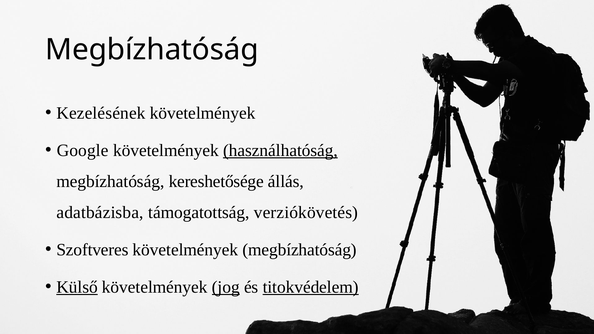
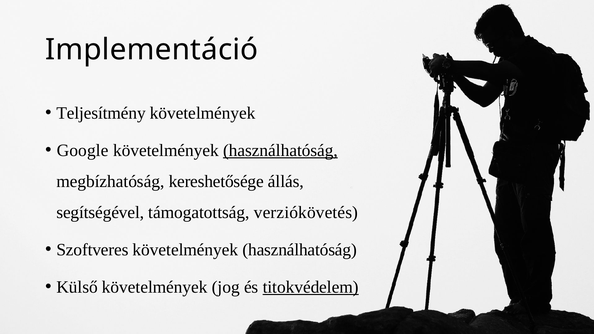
Megbízhatóság at (152, 50): Megbízhatóság -> Implementáció
Kezelésének: Kezelésének -> Teljesítmény
adatbázisba: adatbázisba -> segítségével
megbízhatóság at (300, 250): megbízhatóság -> használhatóság
Külső underline: present -> none
jog underline: present -> none
